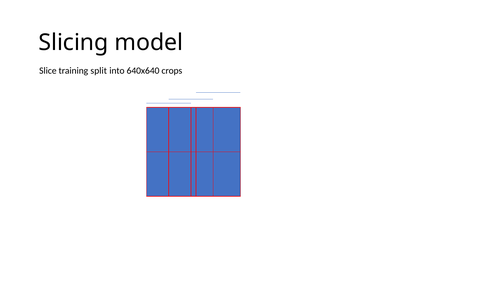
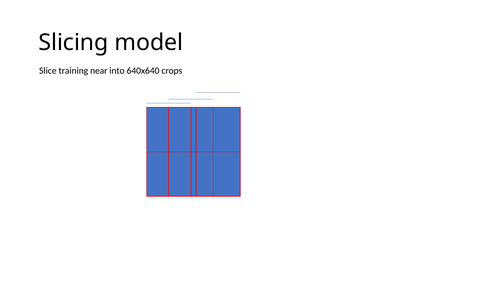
split: split -> near
